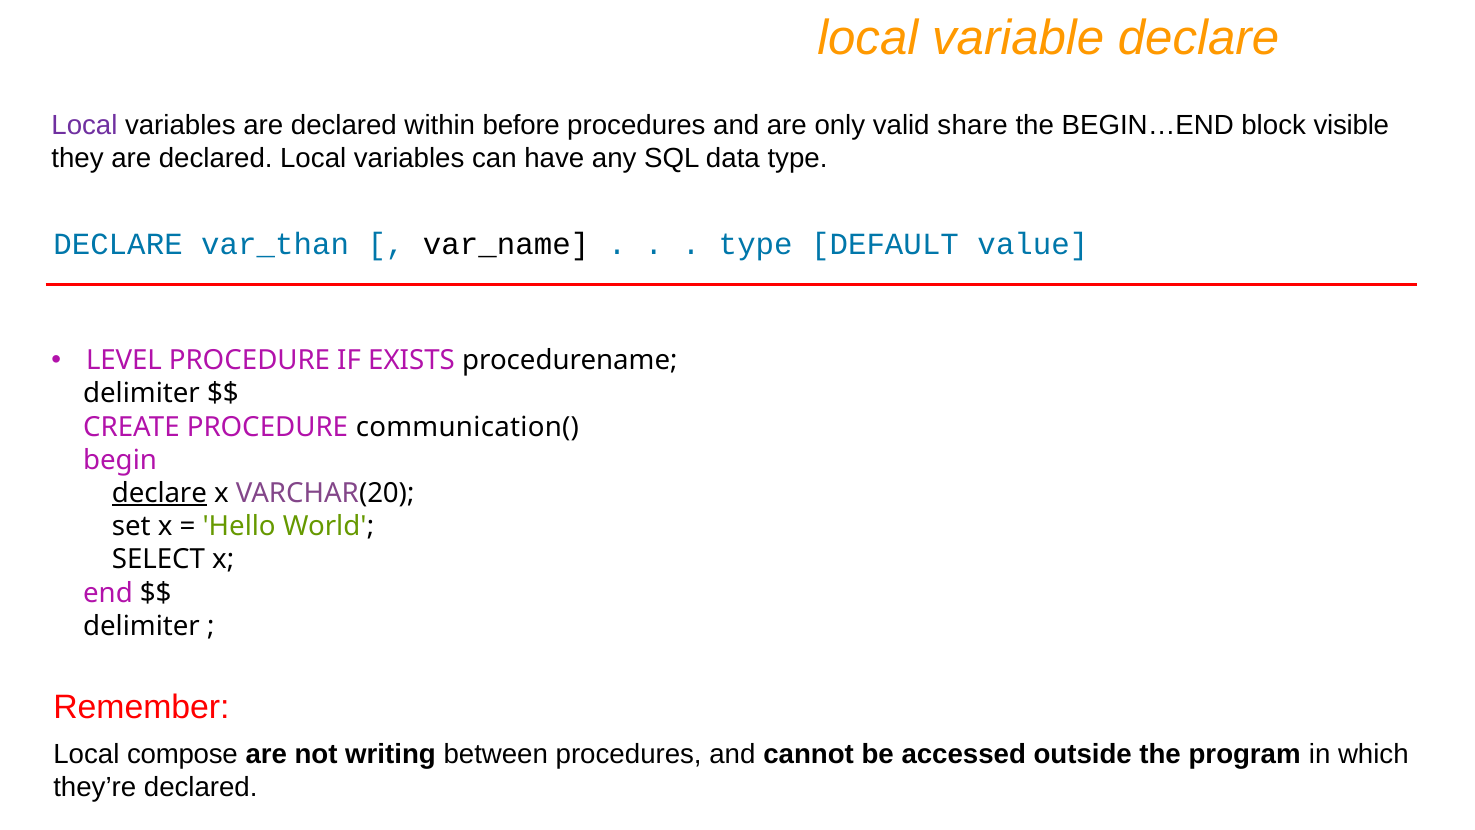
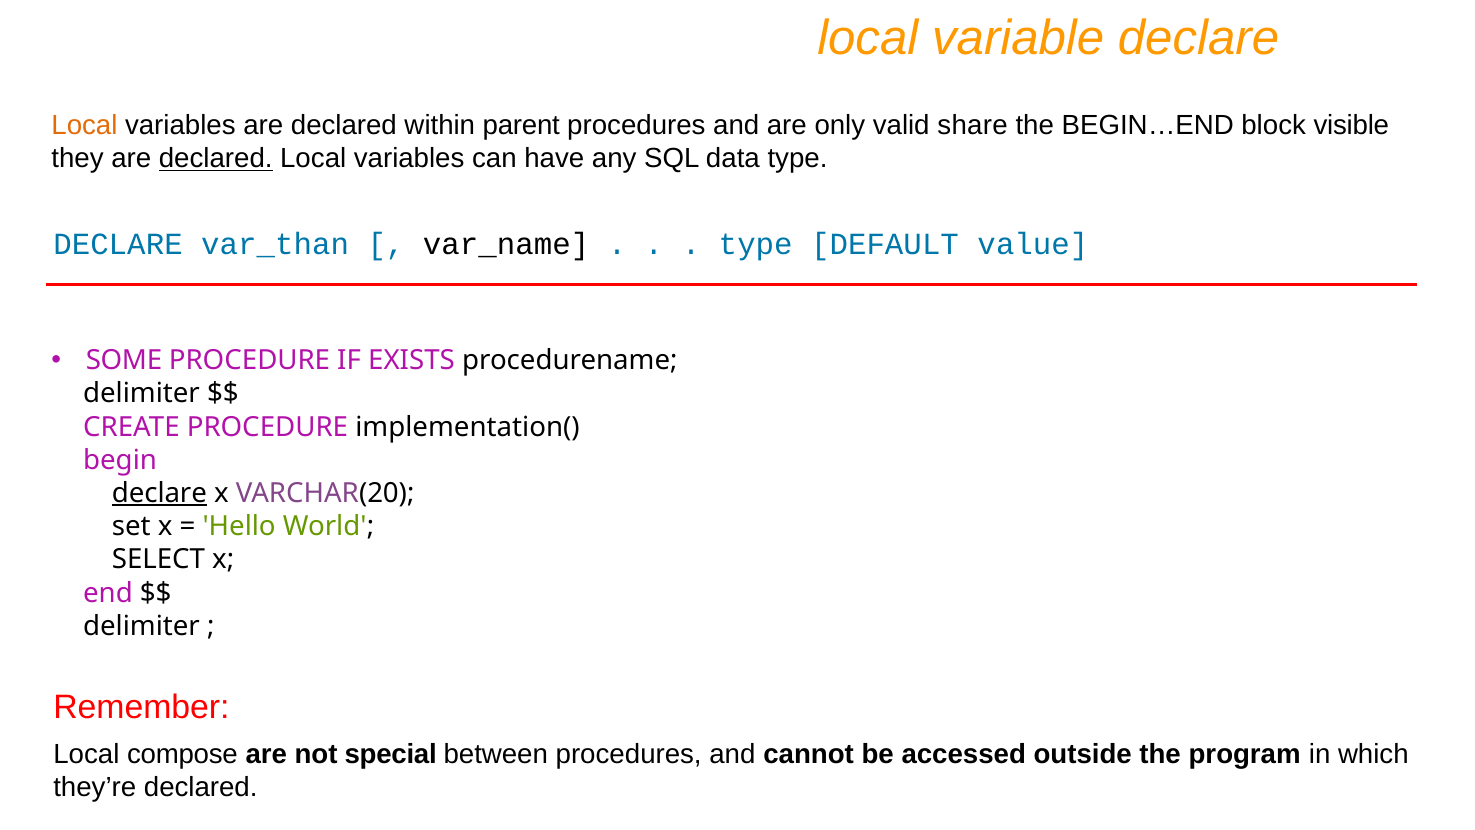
Local at (84, 125) colour: purple -> orange
before: before -> parent
declared at (216, 159) underline: none -> present
LEVEL: LEVEL -> SOME
communication(: communication( -> implementation(
writing: writing -> special
